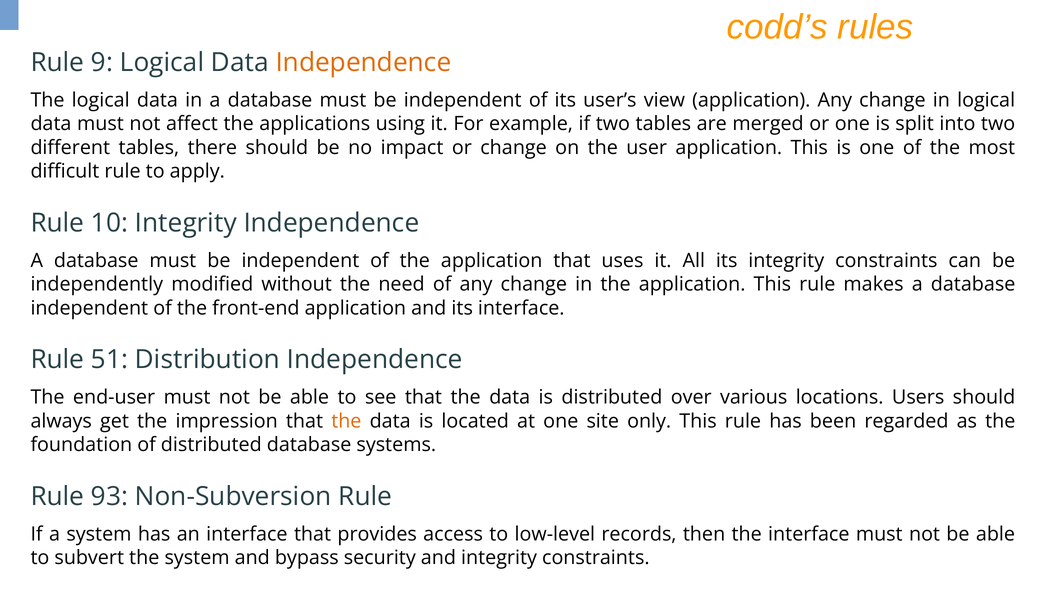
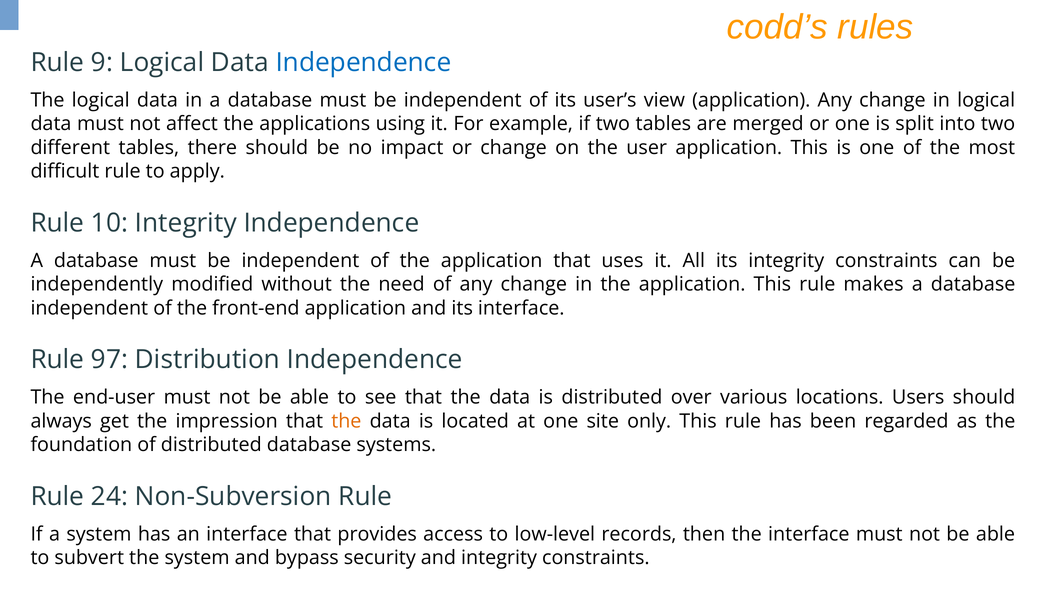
Independence at (363, 63) colour: orange -> blue
51: 51 -> 97
93: 93 -> 24
